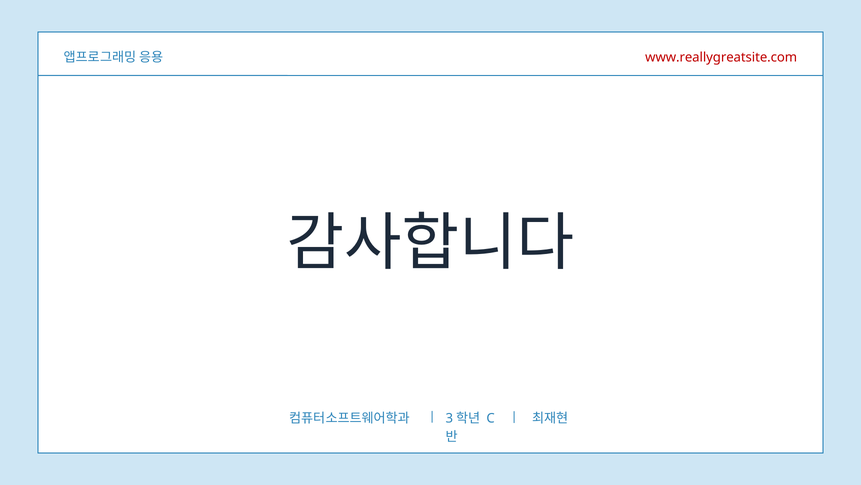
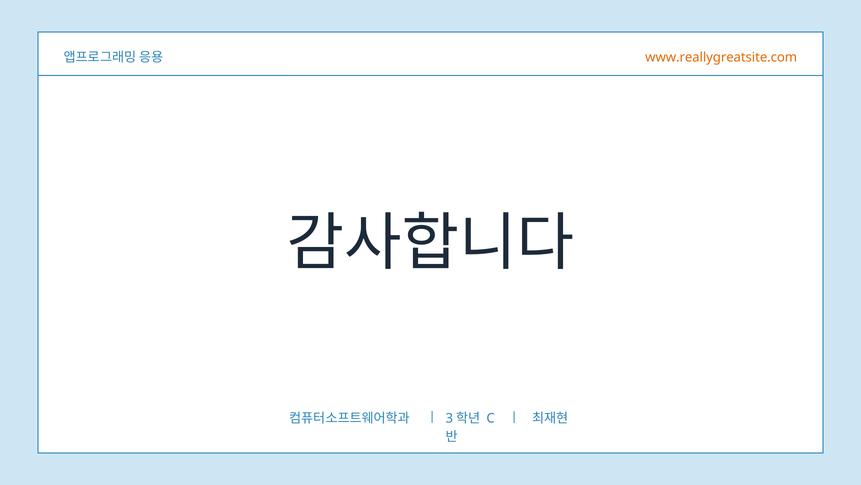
www.reallygreatsite.com colour: red -> orange
